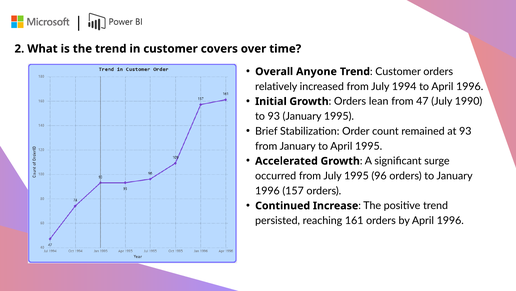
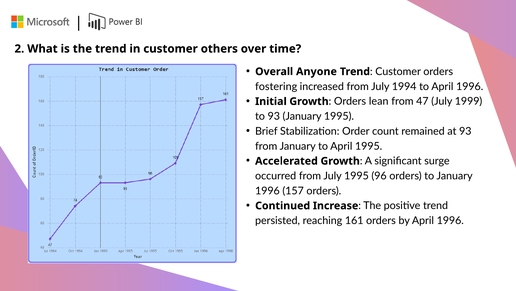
covers: covers -> others
relatively: relatively -> fostering
1990: 1990 -> 1999
